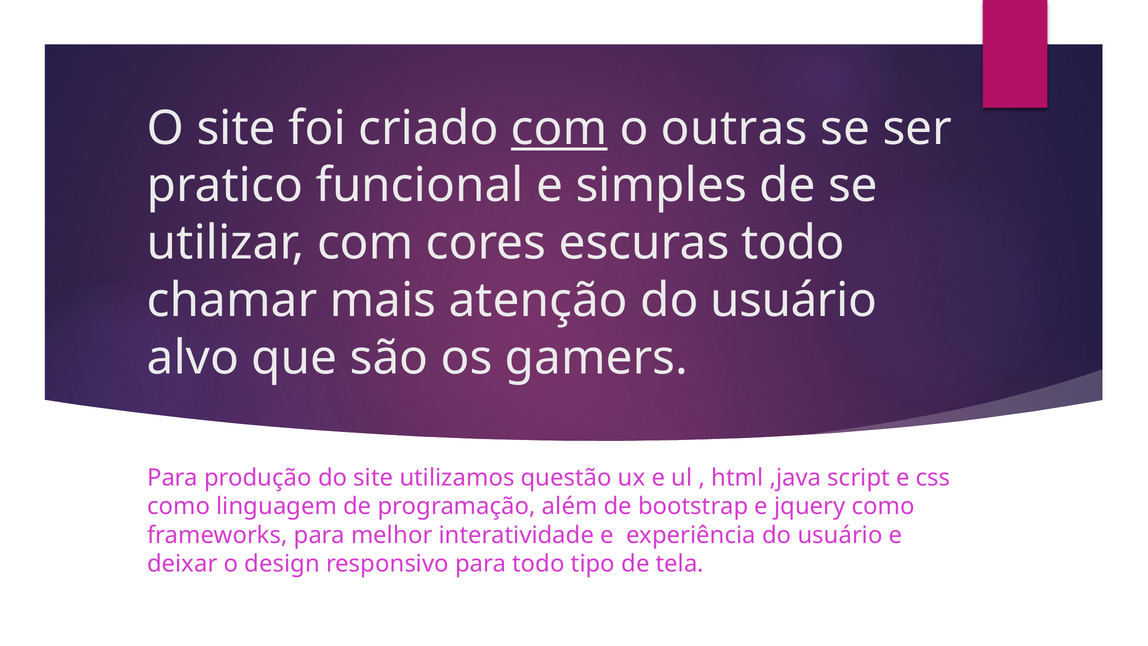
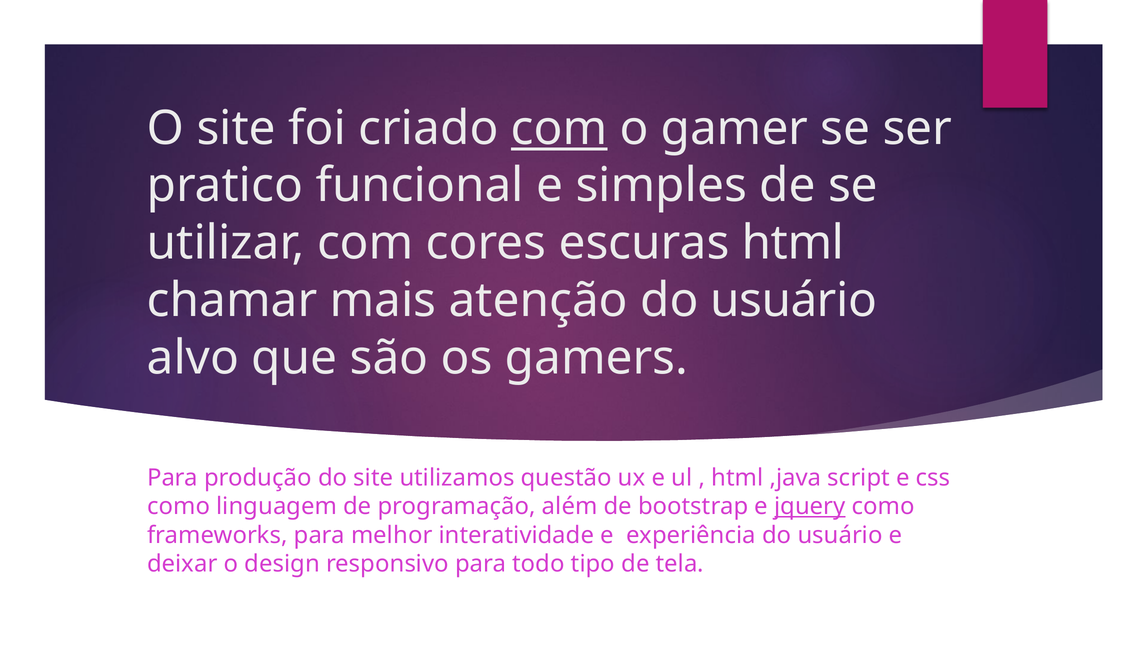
outras: outras -> gamer
escuras todo: todo -> html
jquery underline: none -> present
